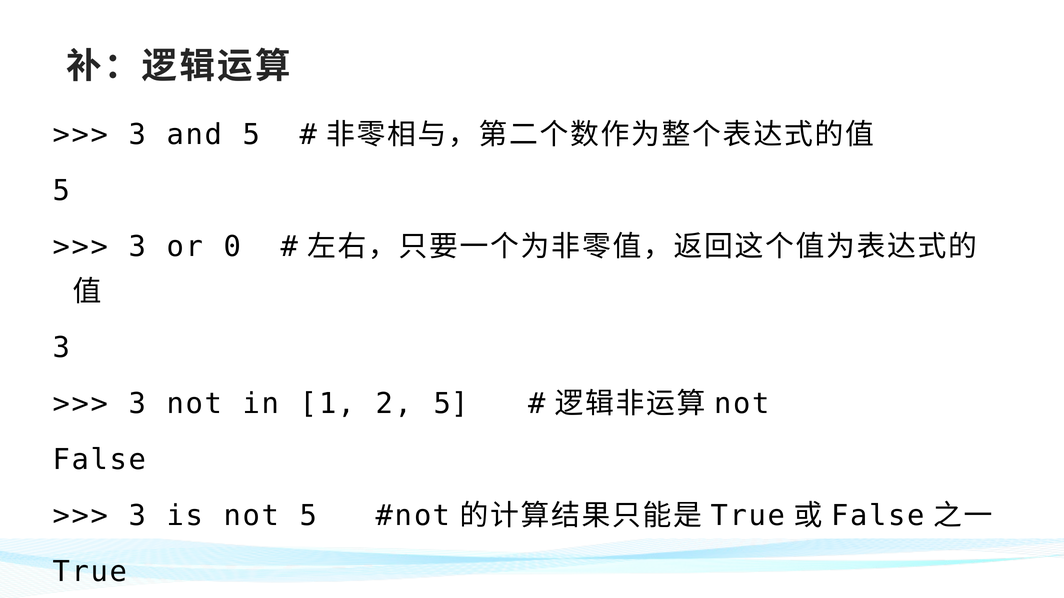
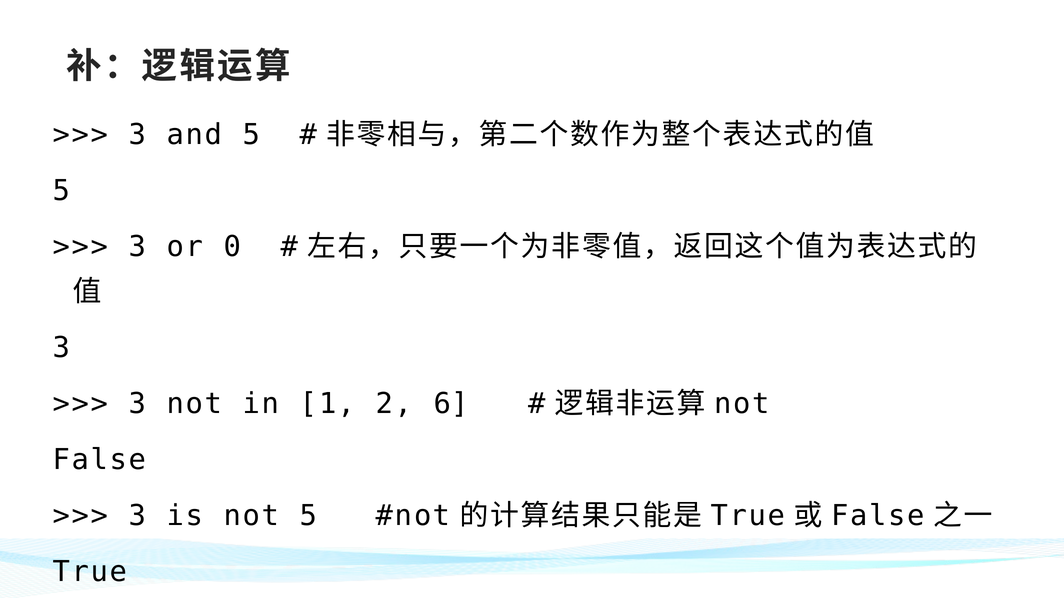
2 5: 5 -> 6
